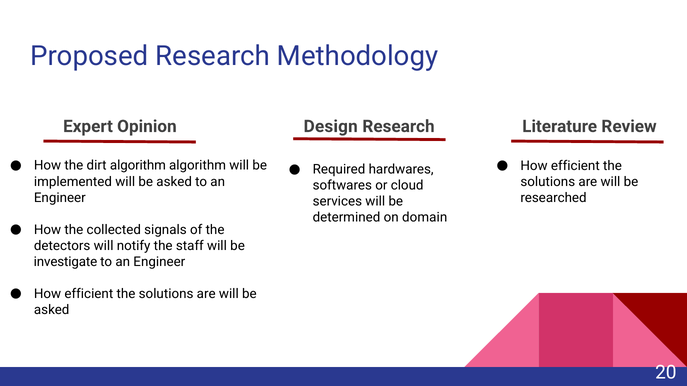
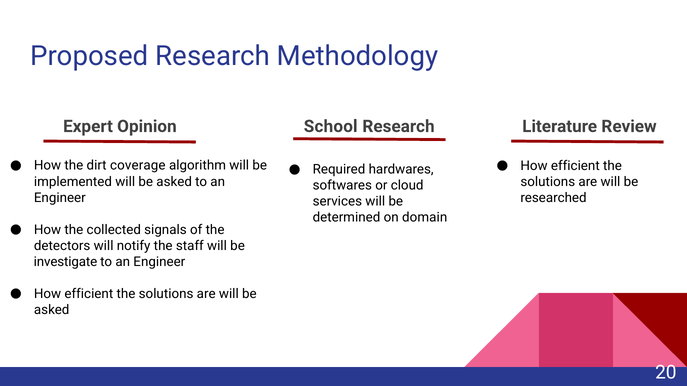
Design: Design -> School
dirt algorithm: algorithm -> coverage
